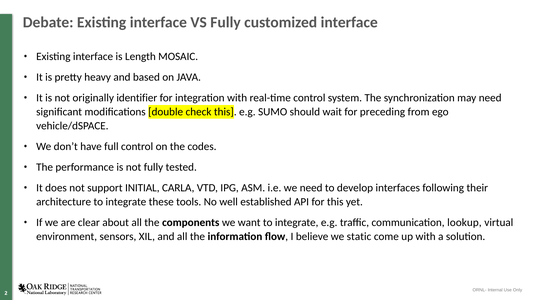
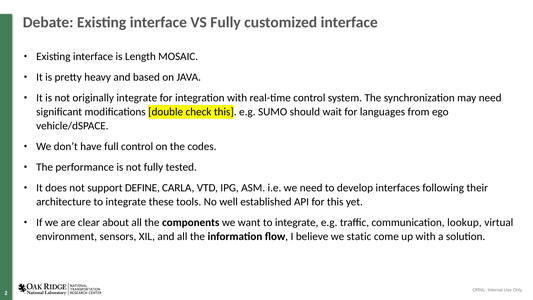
originally identifier: identifier -> integrate
preceding: preceding -> languages
INITIAL: INITIAL -> DEFINE
